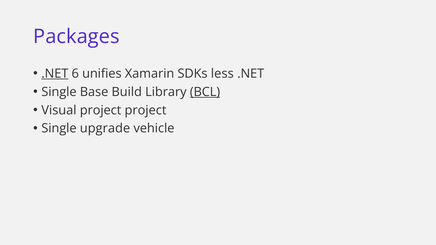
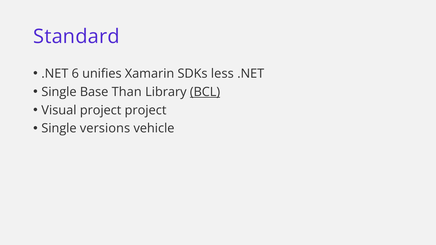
Packages: Packages -> Standard
.NET at (55, 74) underline: present -> none
Build: Build -> Than
upgrade: upgrade -> versions
